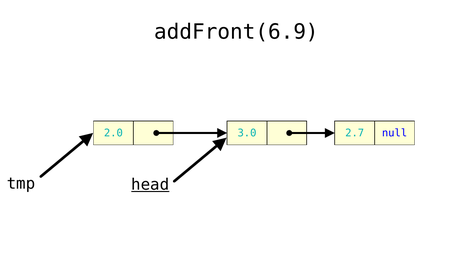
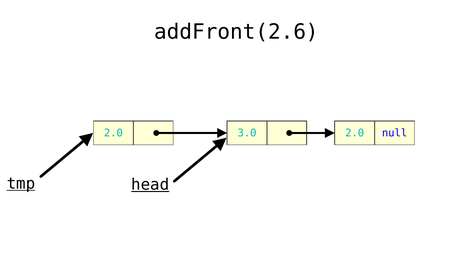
addFront(6.9: addFront(6.9 -> addFront(2.6
3.0 2.7: 2.7 -> 2.0
tmp underline: none -> present
